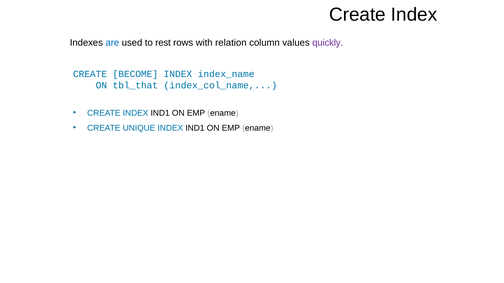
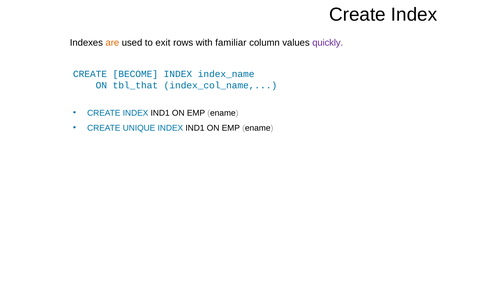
are colour: blue -> orange
rest: rest -> exit
relation: relation -> familiar
